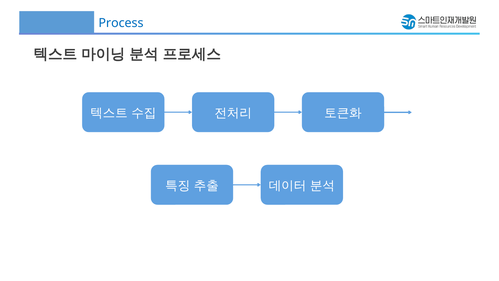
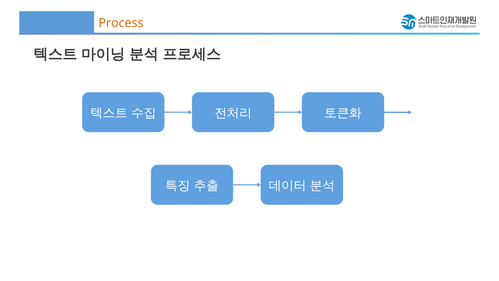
Process colour: blue -> orange
